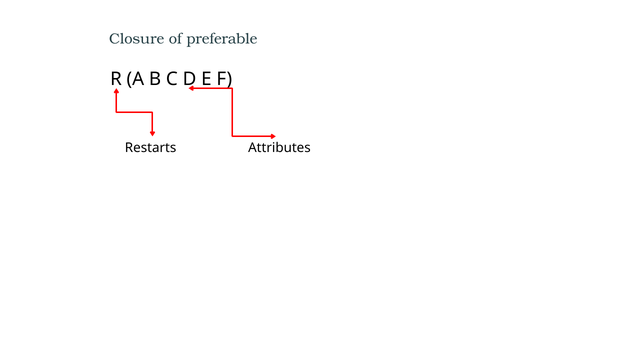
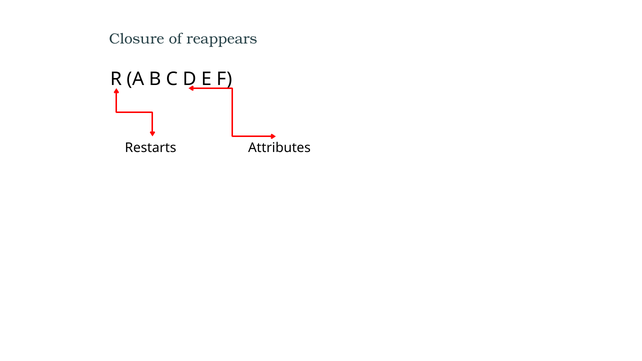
preferable: preferable -> reappears
